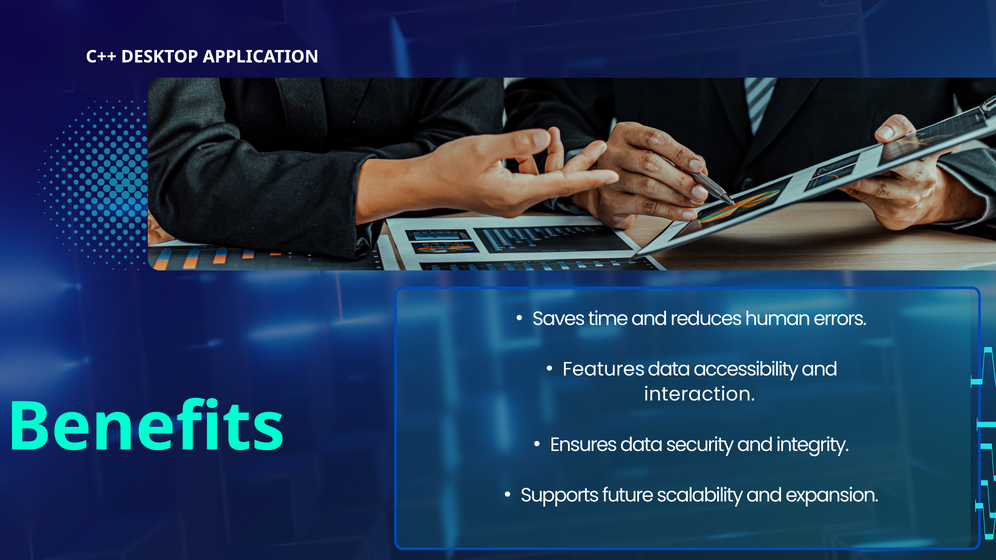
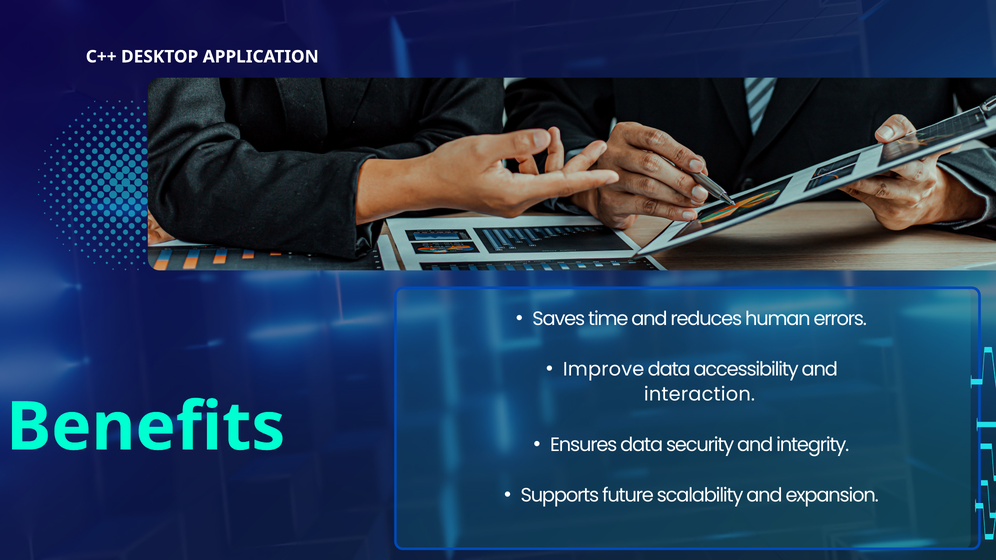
Features: Features -> Improve
